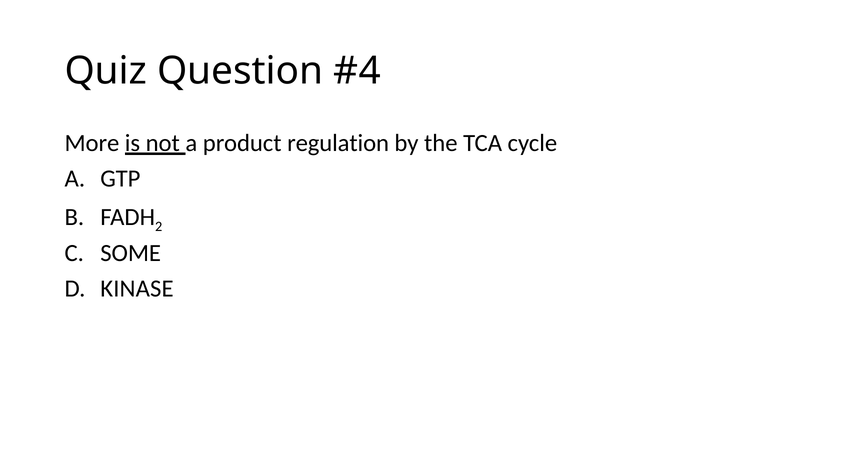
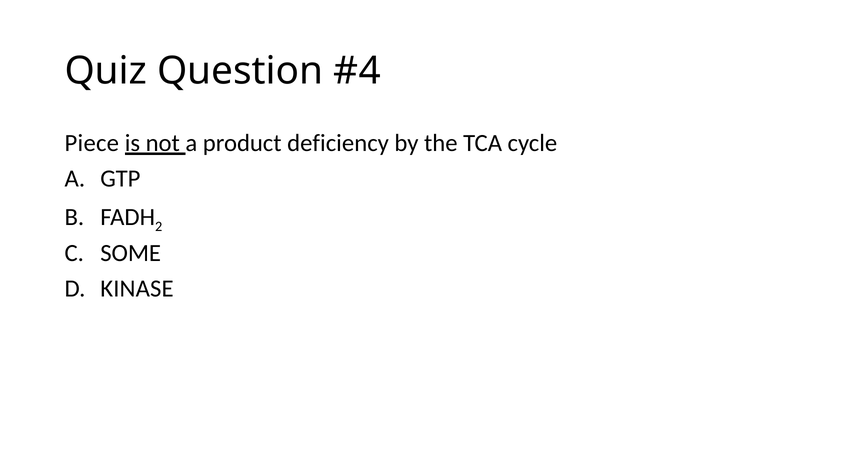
More: More -> Piece
regulation: regulation -> deficiency
